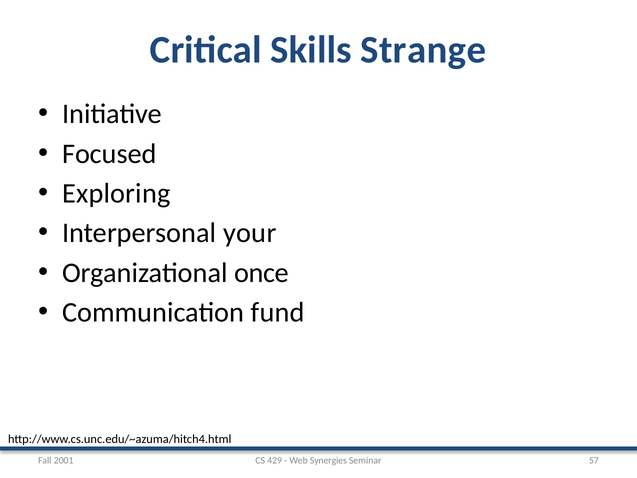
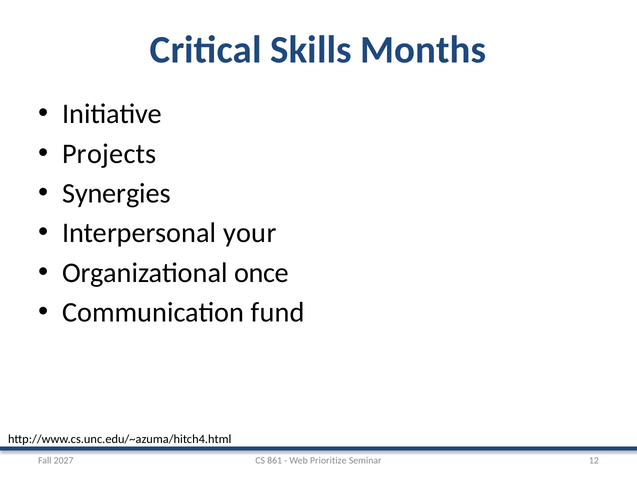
Strange: Strange -> Months
Focused: Focused -> Projects
Exploring: Exploring -> Synergies
429: 429 -> 861
Synergies: Synergies -> Prioritize
57: 57 -> 12
2001: 2001 -> 2027
